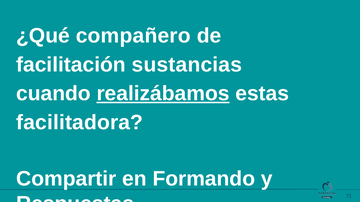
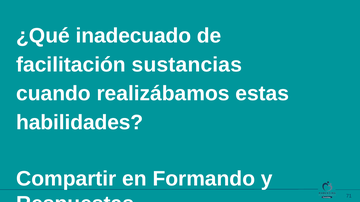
compañero: compañero -> inadecuado
realizábamos underline: present -> none
facilitadora: facilitadora -> habilidades
